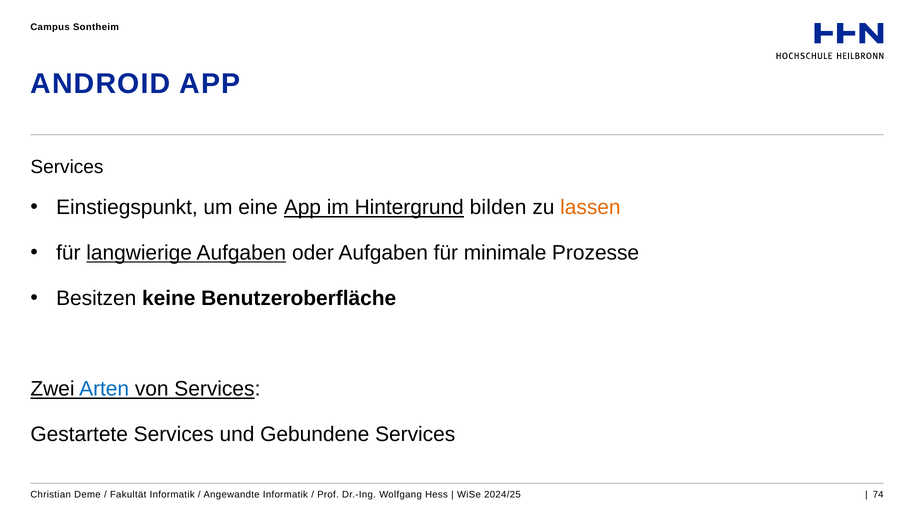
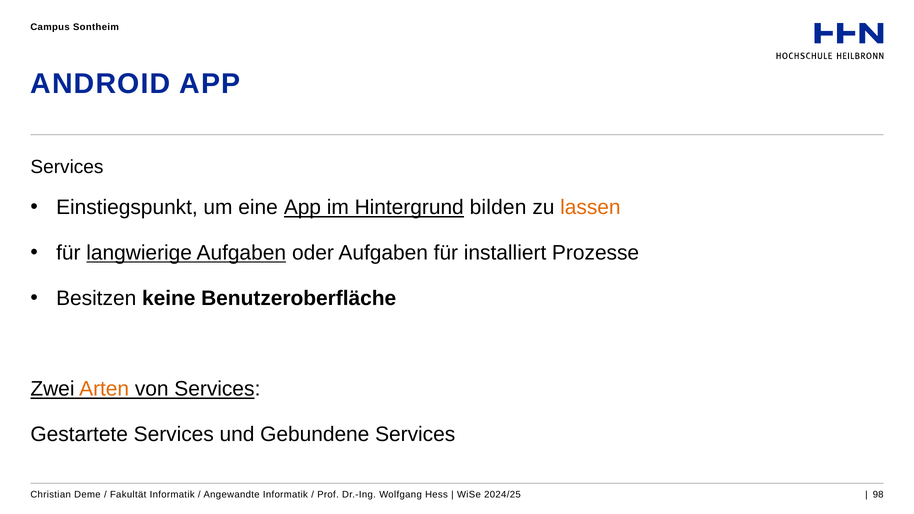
minimale: minimale -> installiert
Arten colour: blue -> orange
74: 74 -> 98
